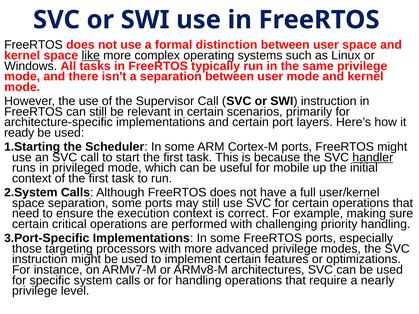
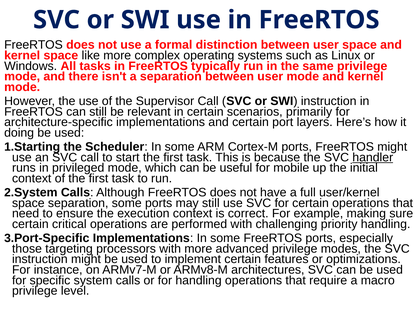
like underline: present -> none
ready: ready -> doing
nearly: nearly -> macro
